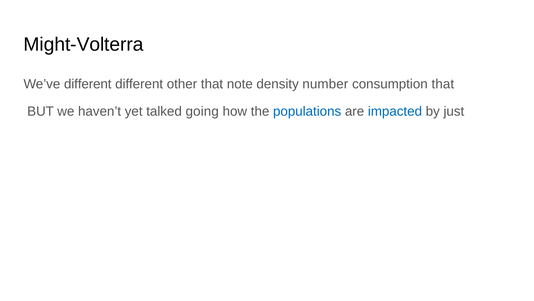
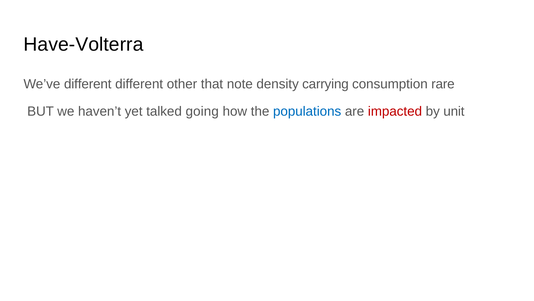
Might-Volterra: Might-Volterra -> Have-Volterra
number: number -> carrying
consumption that: that -> rare
impacted colour: blue -> red
just: just -> unit
